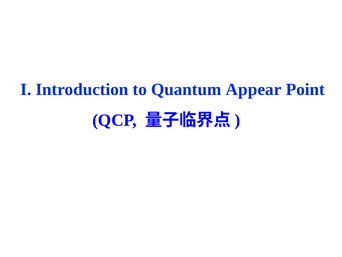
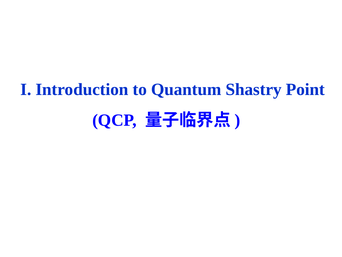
Appear: Appear -> Shastry
